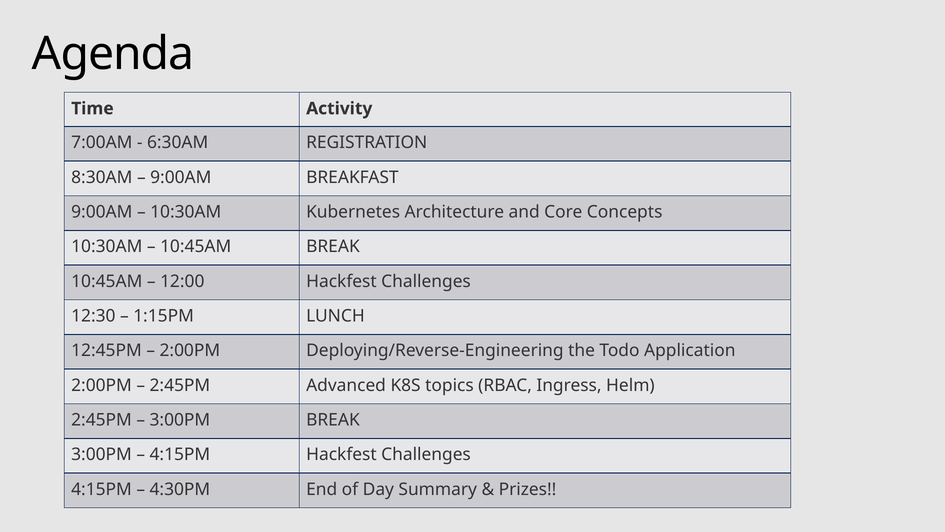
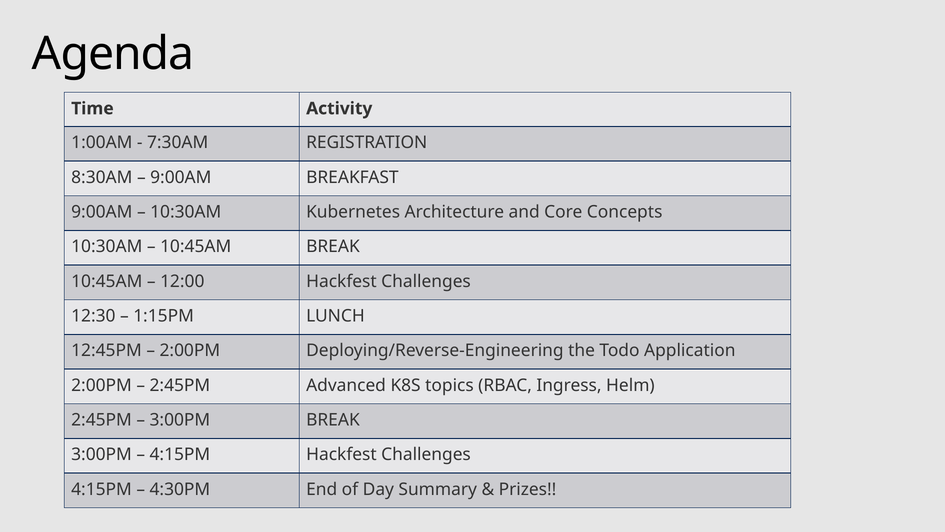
7:00AM: 7:00AM -> 1:00AM
6:30AM: 6:30AM -> 7:30AM
